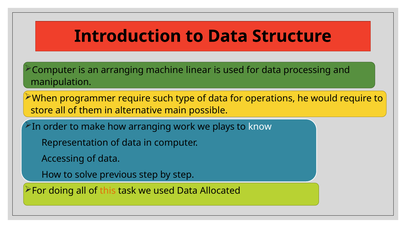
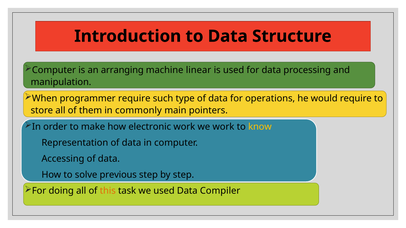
alternative: alternative -> commonly
possible: possible -> pointers
how arranging: arranging -> electronic
we plays: plays -> work
know colour: white -> yellow
Allocated: Allocated -> Compiler
